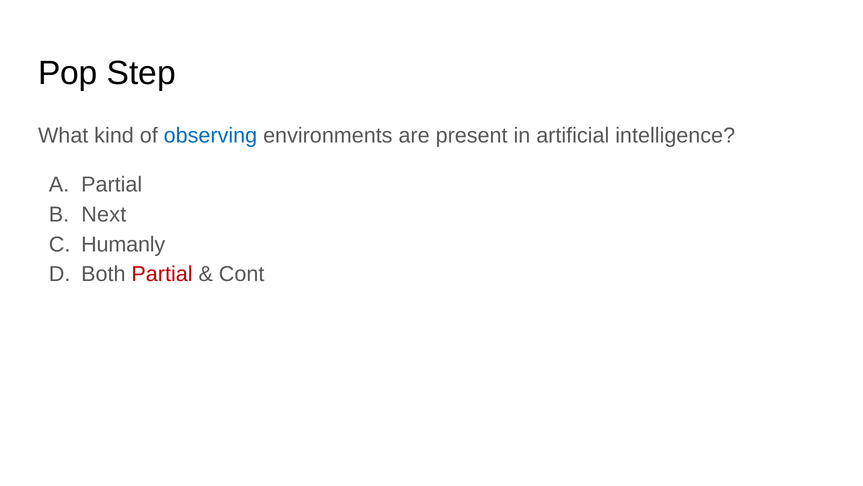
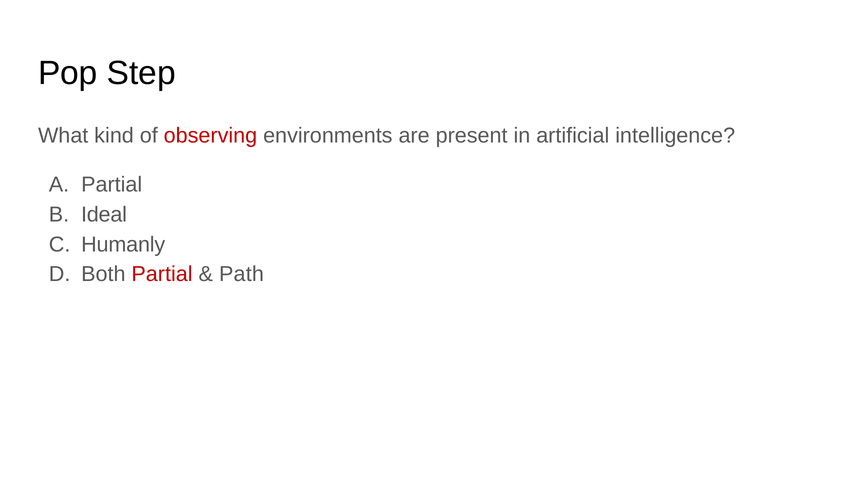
observing colour: blue -> red
Next: Next -> Ideal
Cont: Cont -> Path
